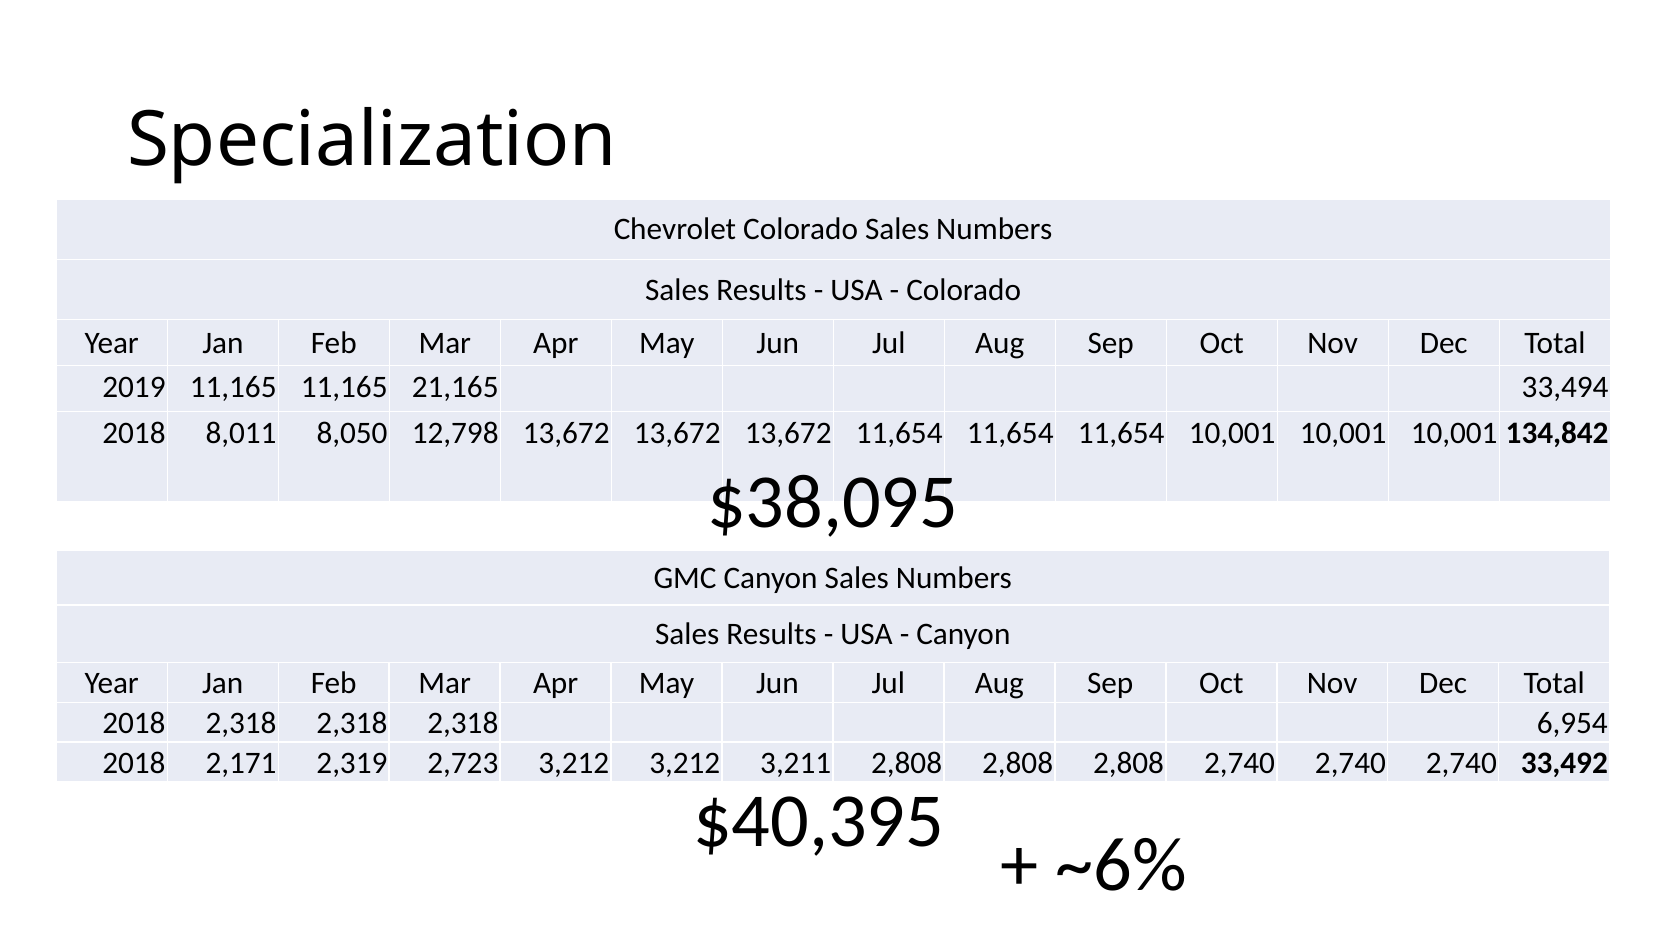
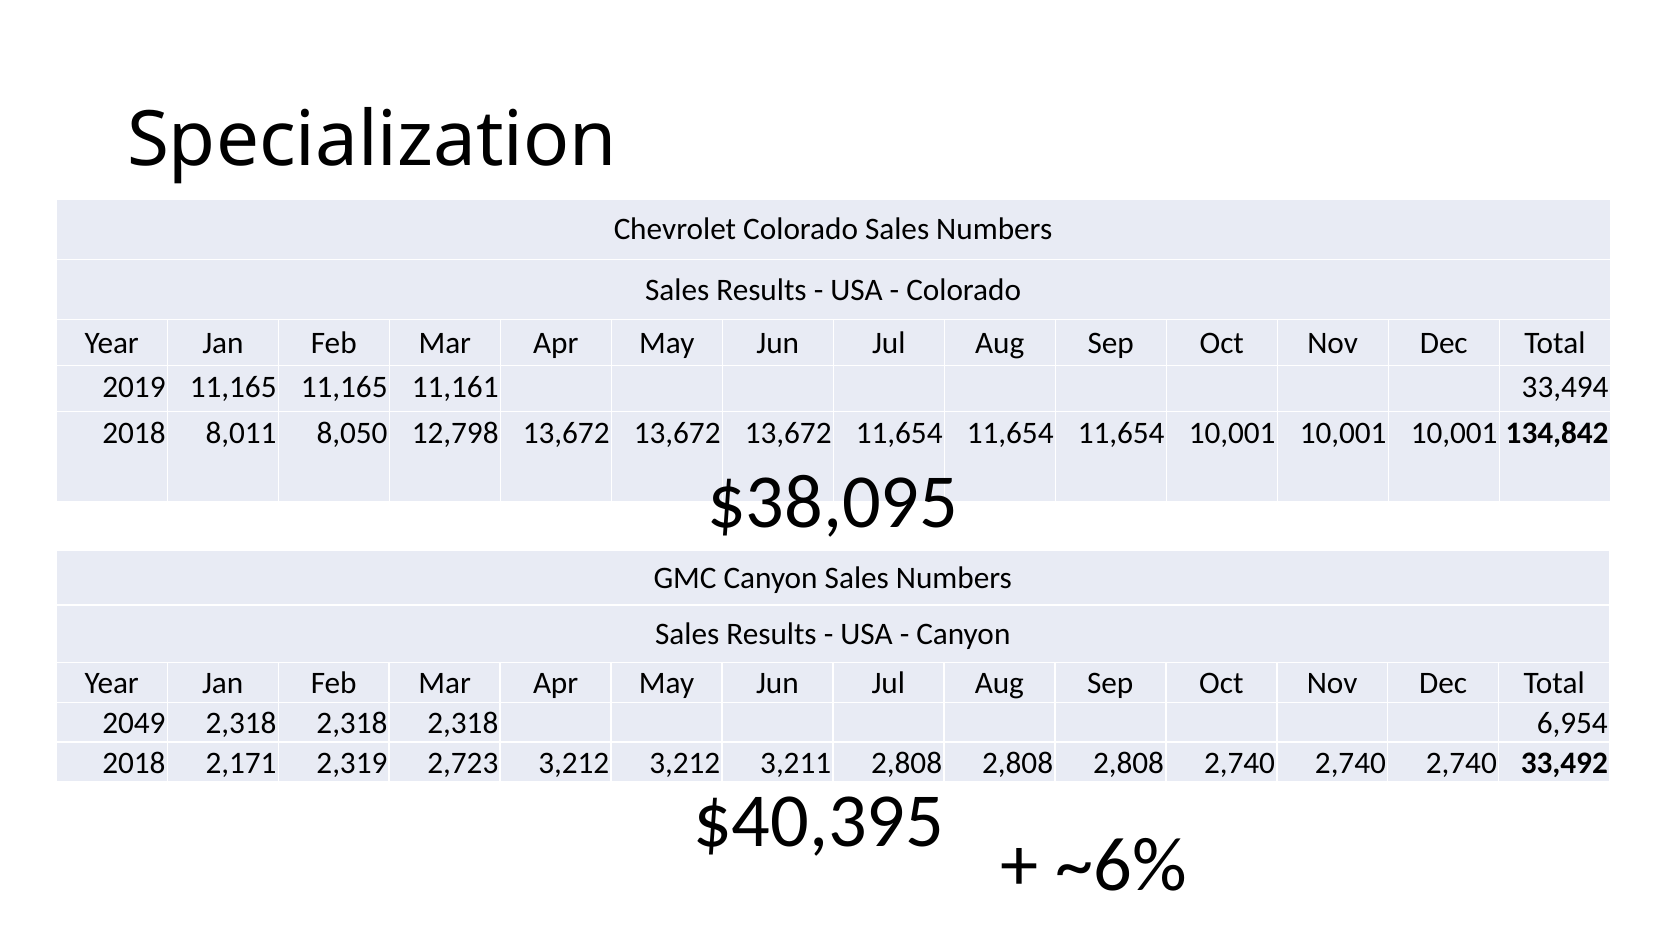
21,165: 21,165 -> 11,161
2018 at (134, 723): 2018 -> 2049
